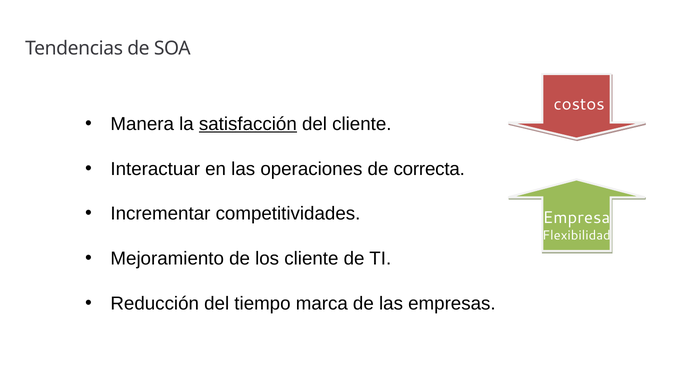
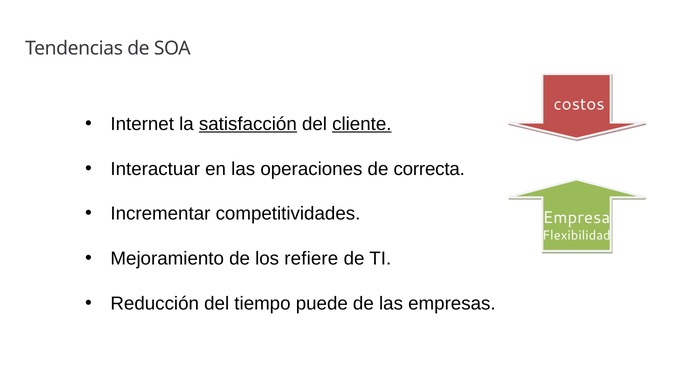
Manera: Manera -> Internet
cliente at (362, 124) underline: none -> present
los cliente: cliente -> refiere
marca: marca -> puede
